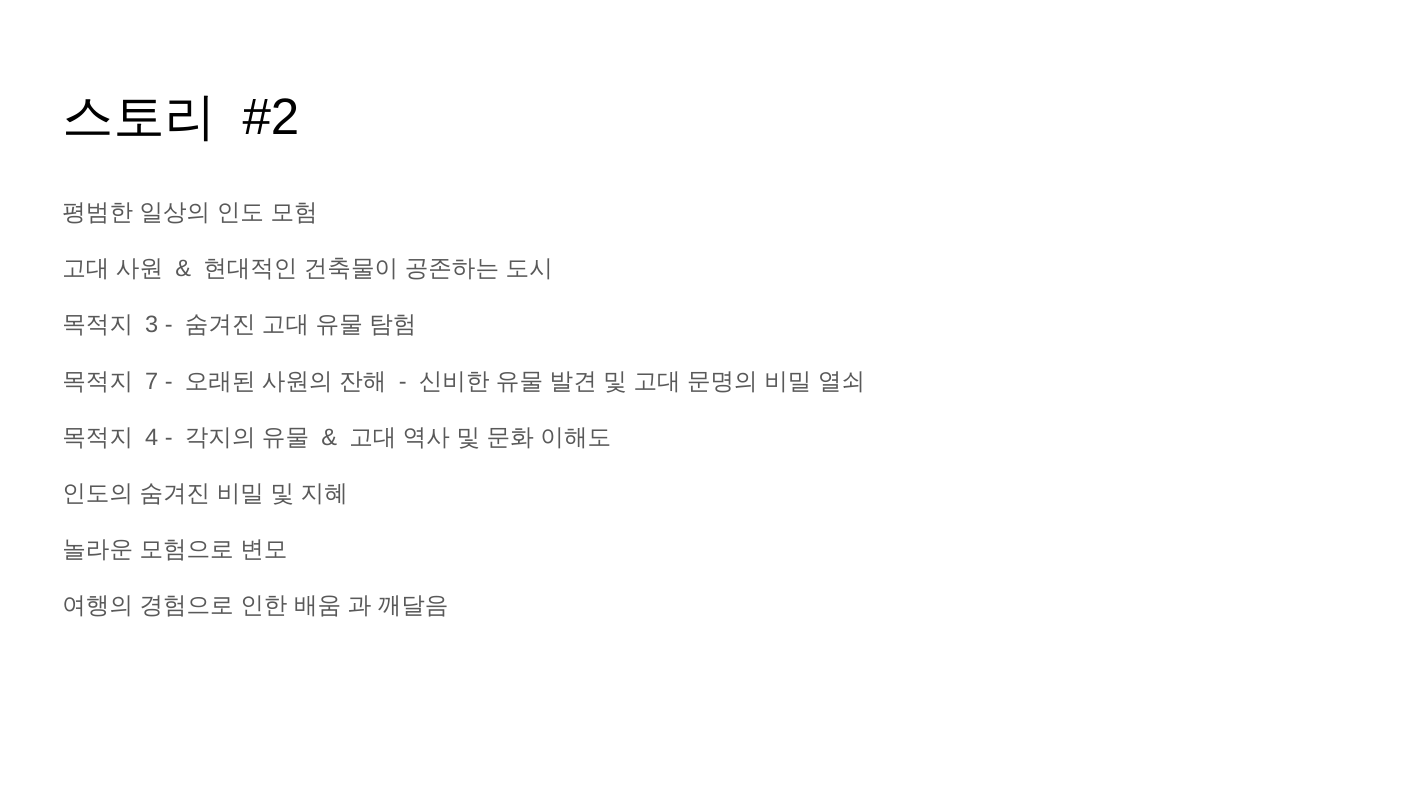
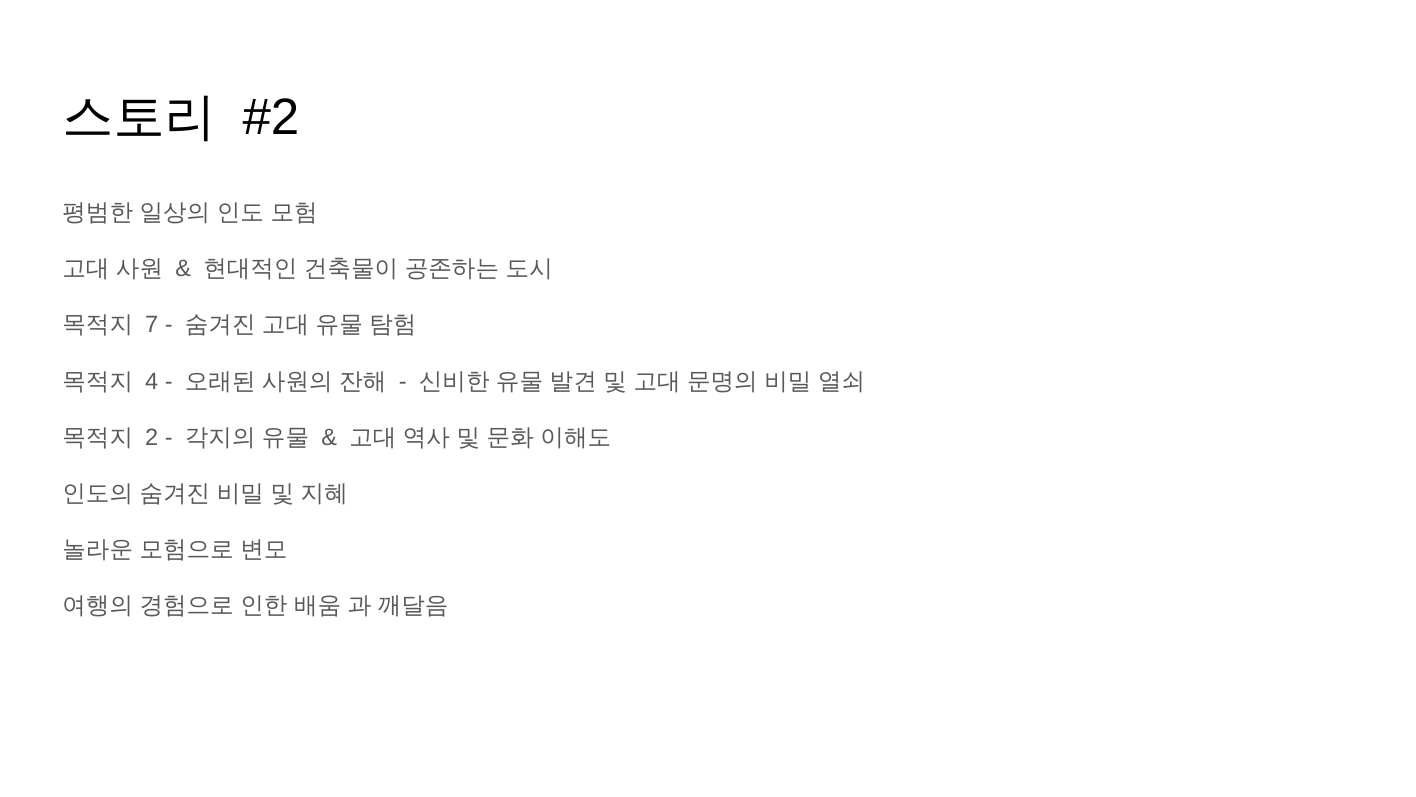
3: 3 -> 7
7: 7 -> 4
4: 4 -> 2
